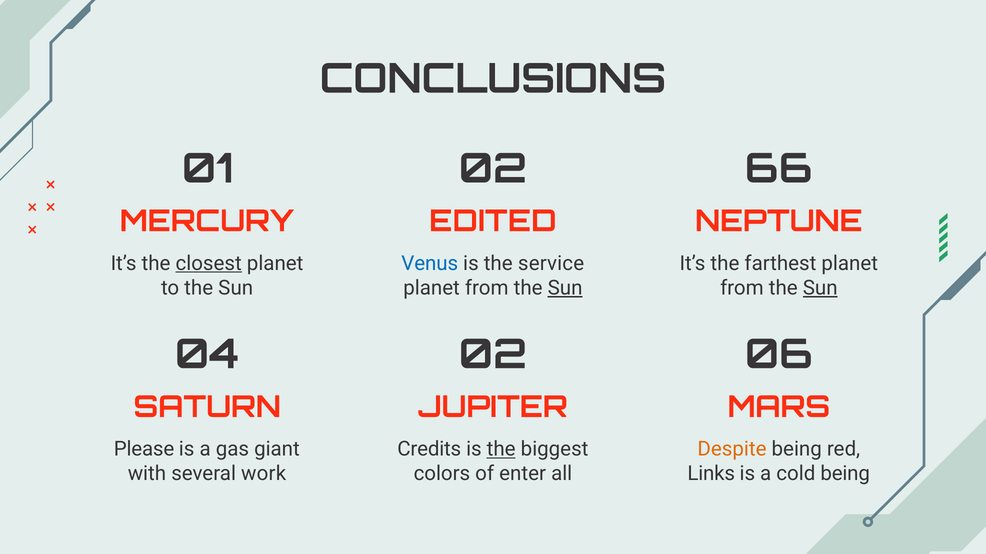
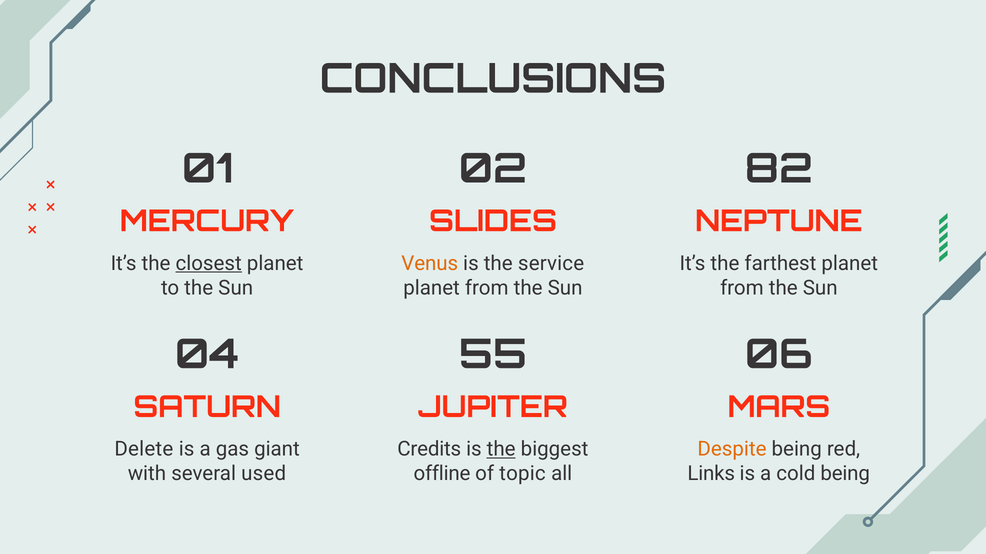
66: 66 -> 82
EDITED: EDITED -> SLIDES
Venus colour: blue -> orange
Sun at (565, 288) underline: present -> none
Sun at (820, 288) underline: present -> none
04 02: 02 -> 55
Please: Please -> Delete
work: work -> used
colors: colors -> offline
enter: enter -> topic
